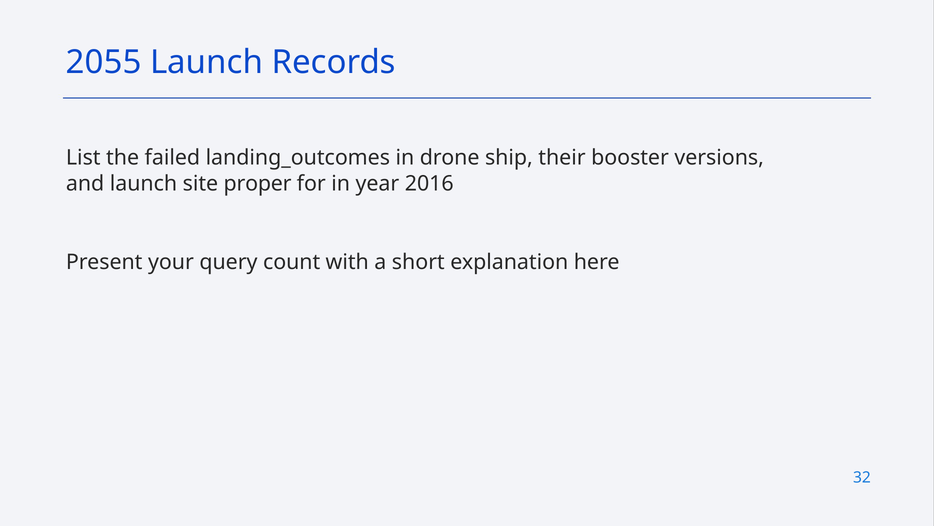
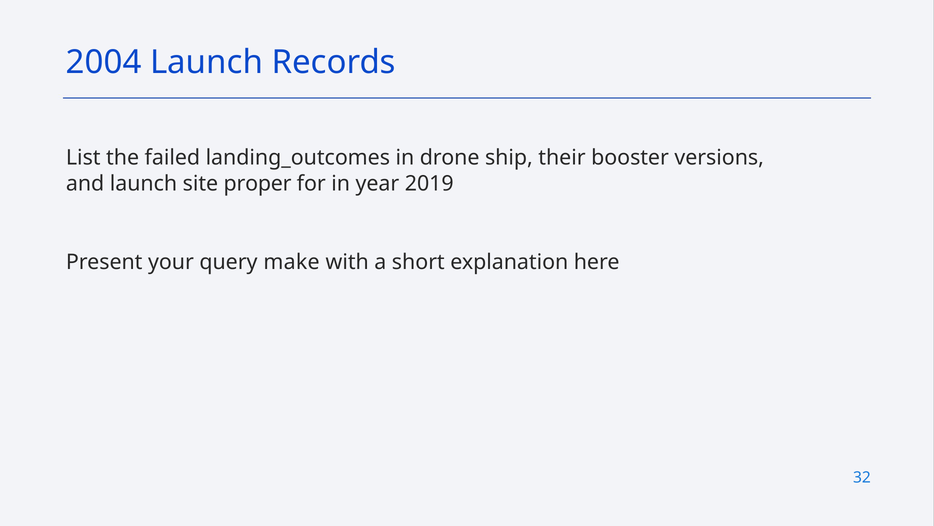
2055: 2055 -> 2004
2016: 2016 -> 2019
count: count -> make
